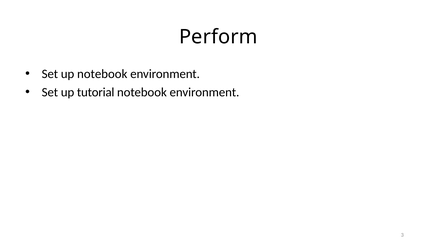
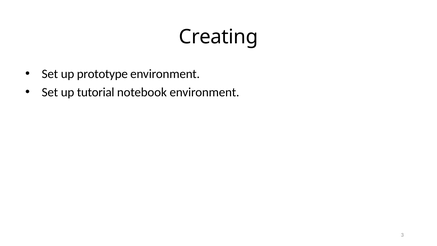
Perform: Perform -> Creating
up notebook: notebook -> prototype
